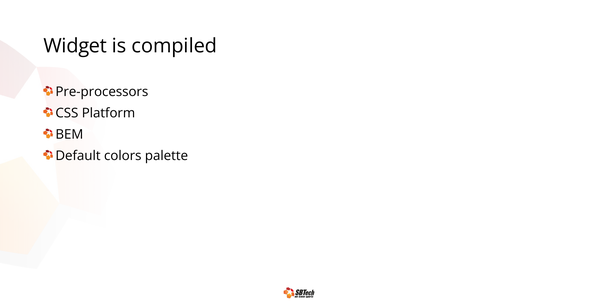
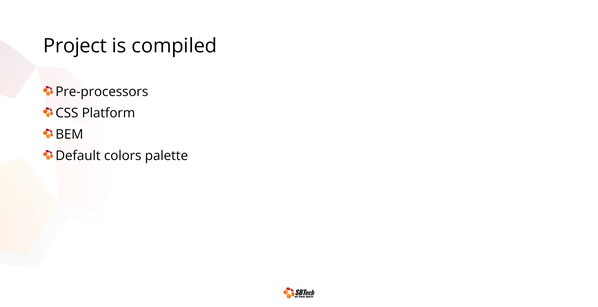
Widget: Widget -> Project
